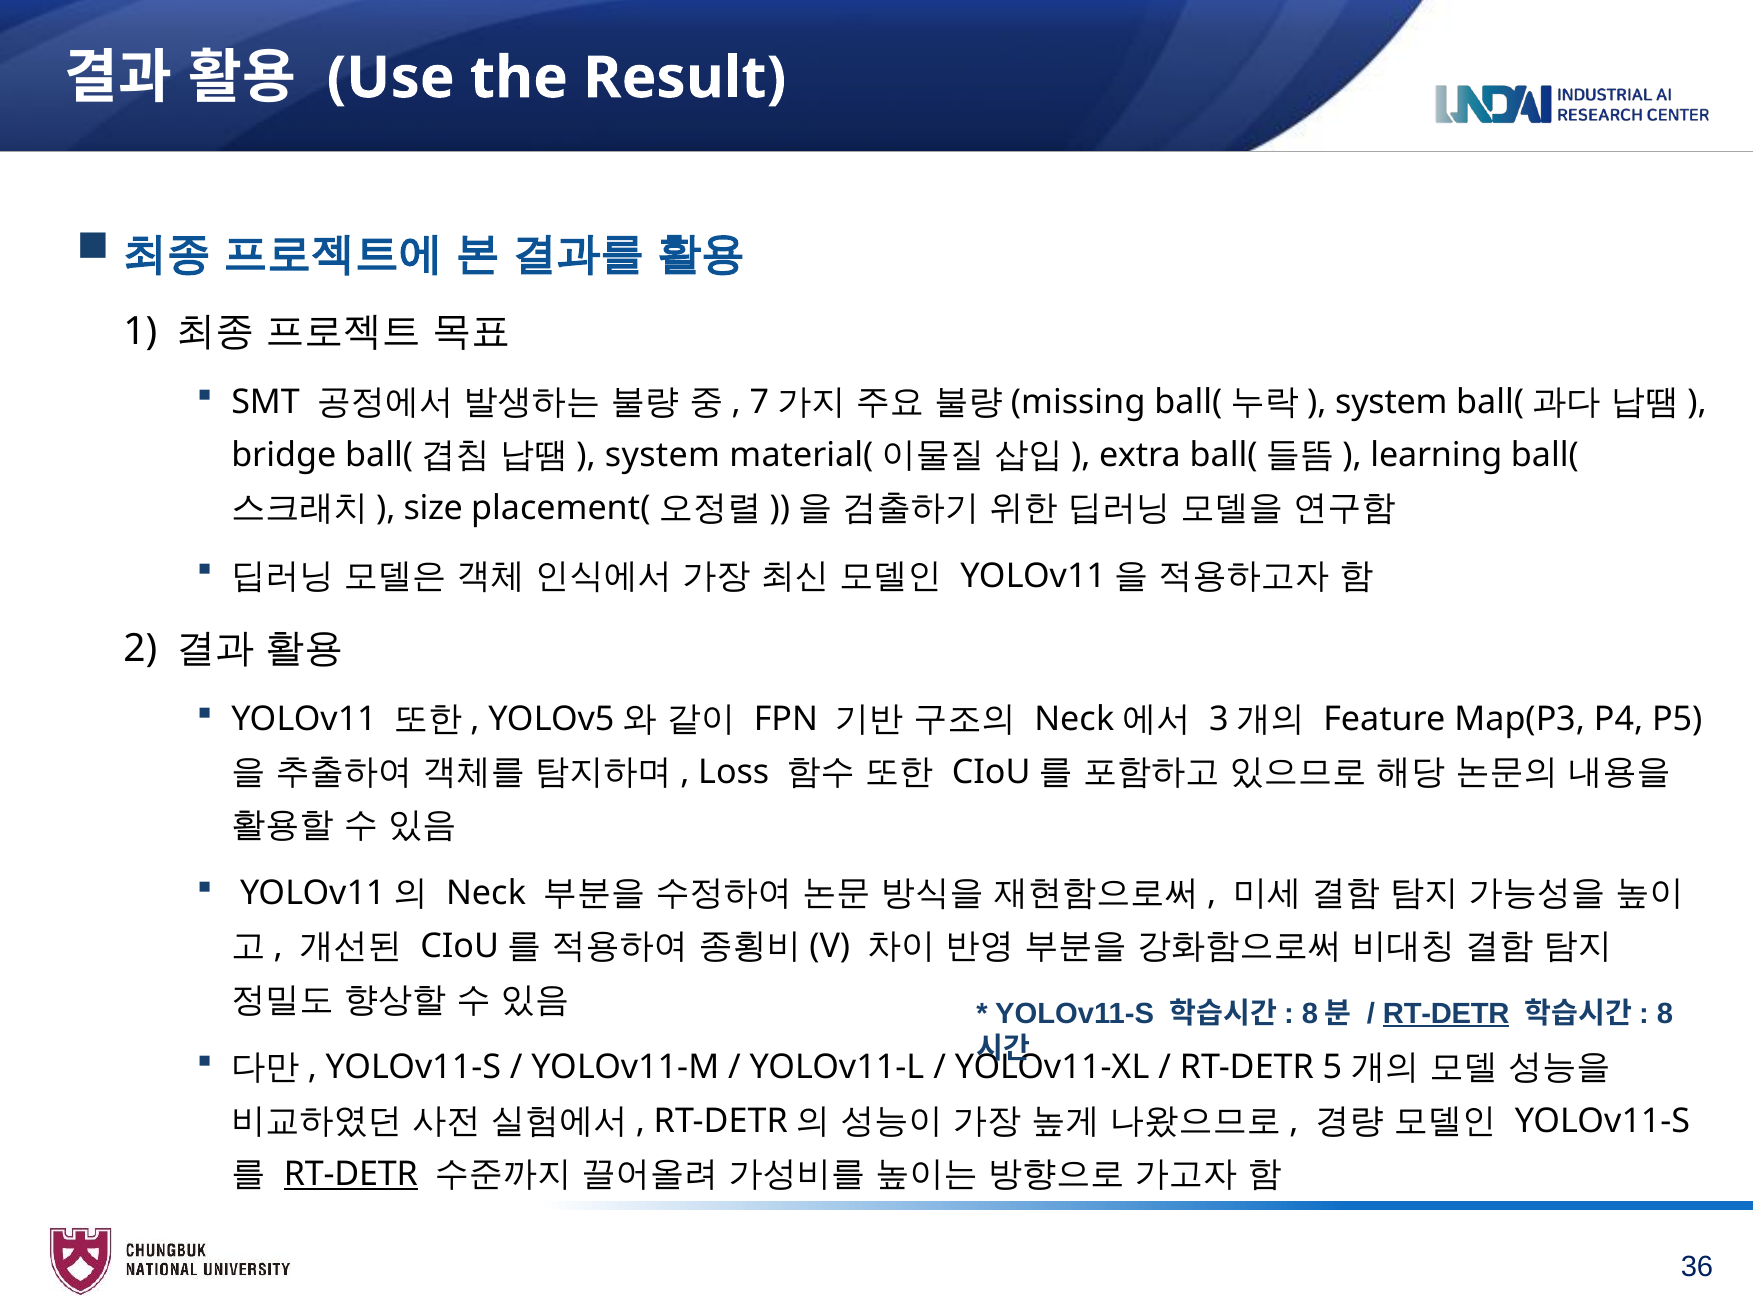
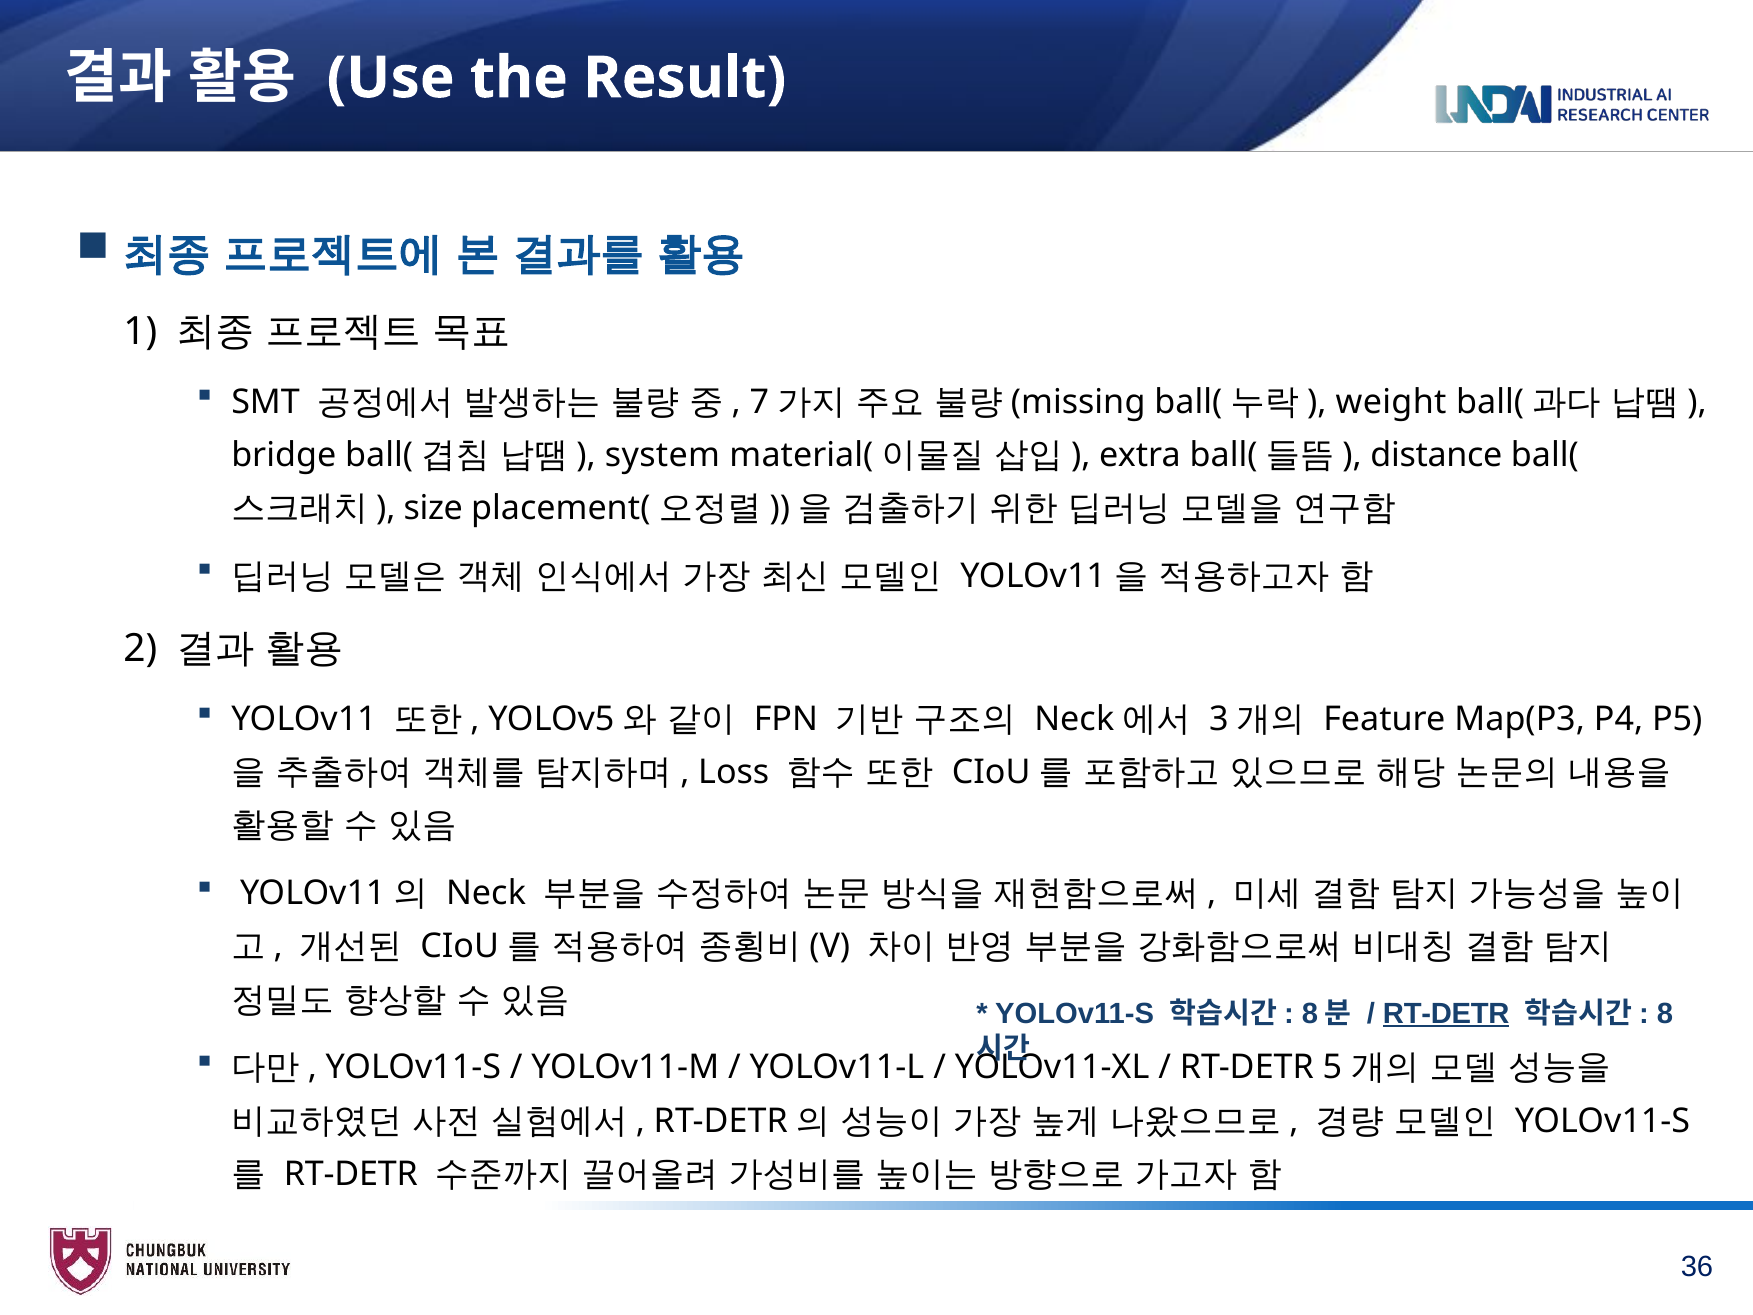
system at (1391, 402): system -> weight
learning: learning -> distance
RT-DETR at (351, 1174) underline: present -> none
